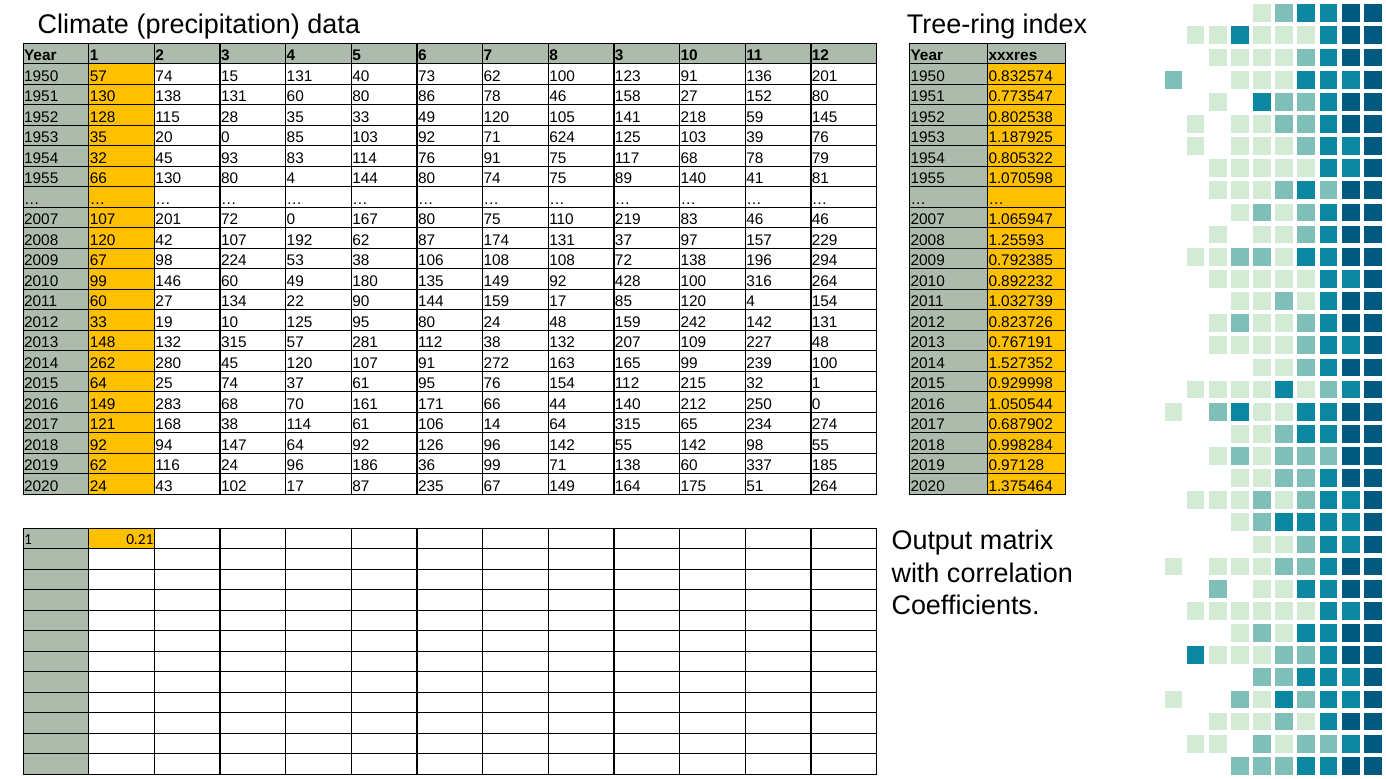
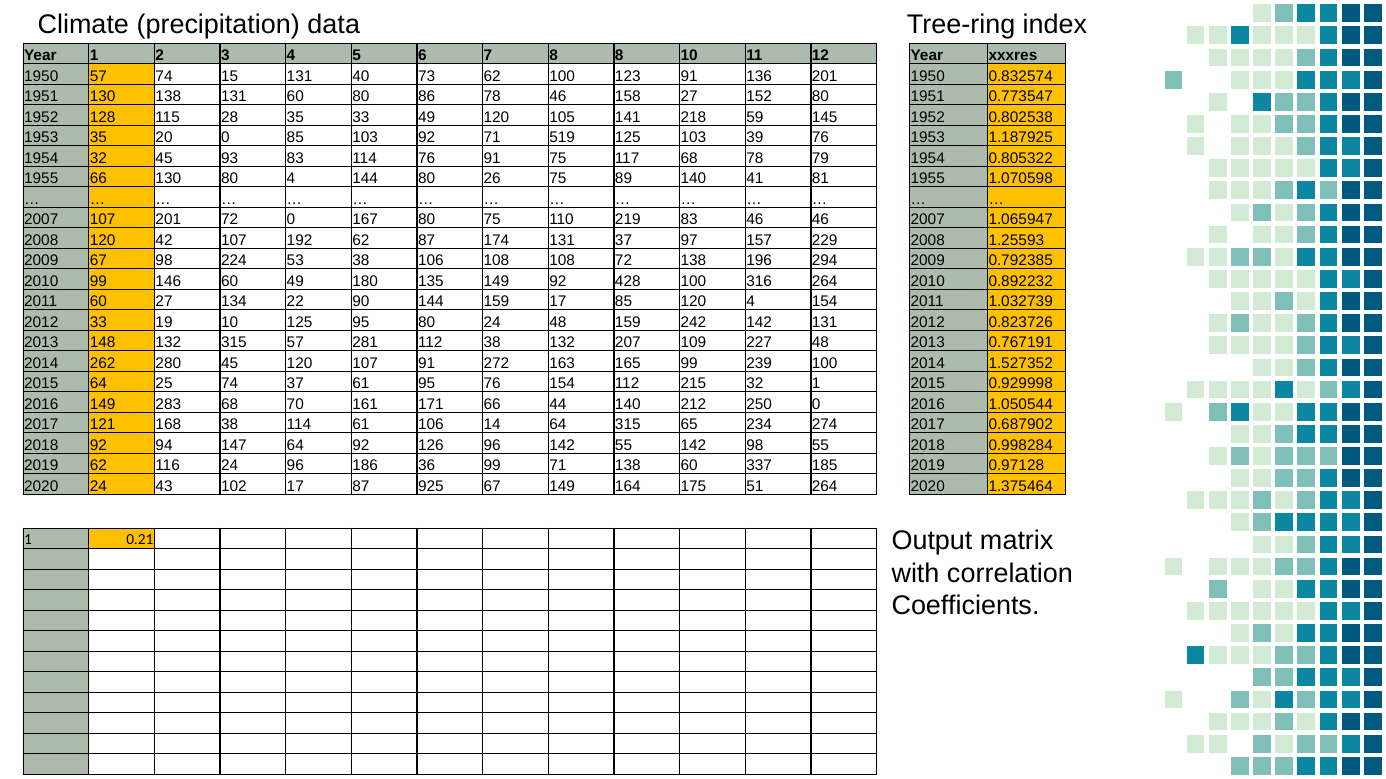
8 3: 3 -> 8
624: 624 -> 519
80 74: 74 -> 26
235: 235 -> 925
